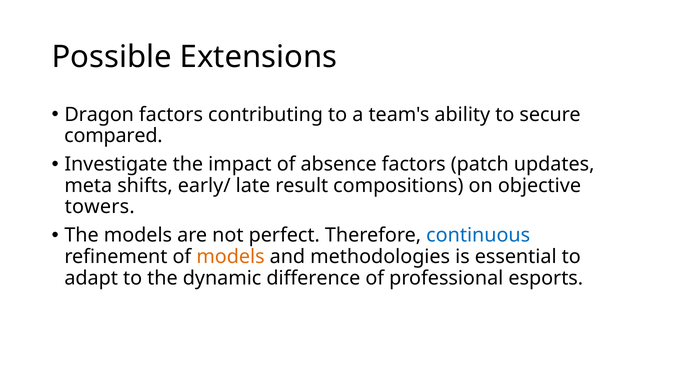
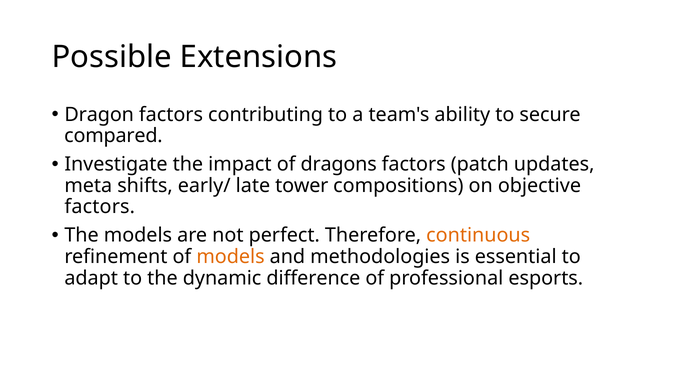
absence: absence -> dragons
result: result -> tower
towers at (100, 207): towers -> factors
continuous colour: blue -> orange
